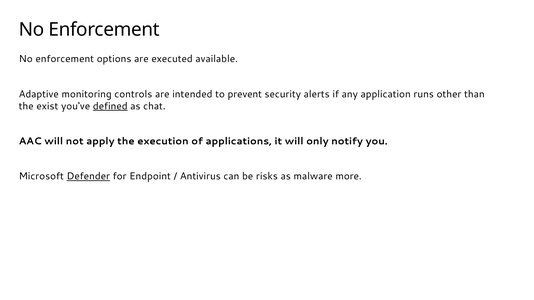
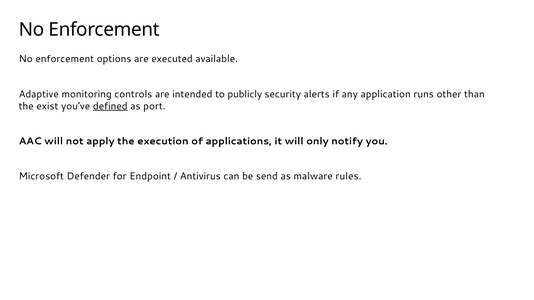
prevent: prevent -> publicly
chat: chat -> port
Defender underline: present -> none
risks: risks -> send
more: more -> rules
